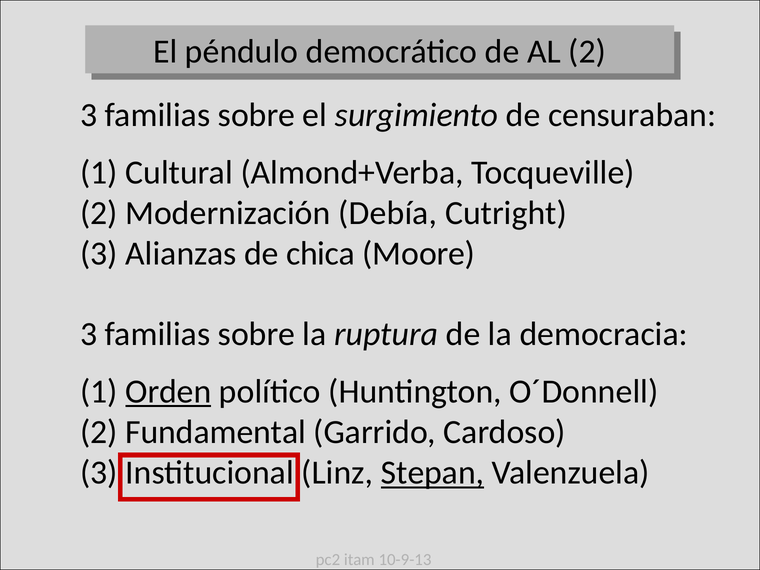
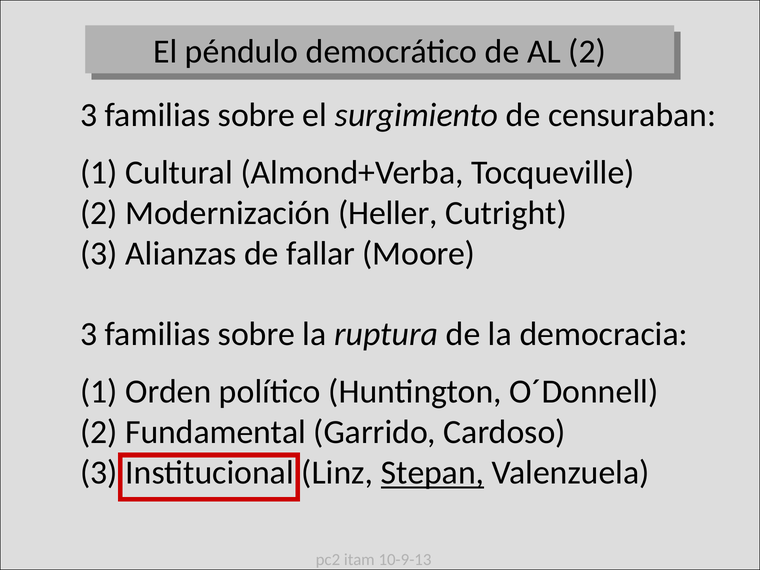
Debía: Debía -> Heller
chica: chica -> fallar
Orden underline: present -> none
